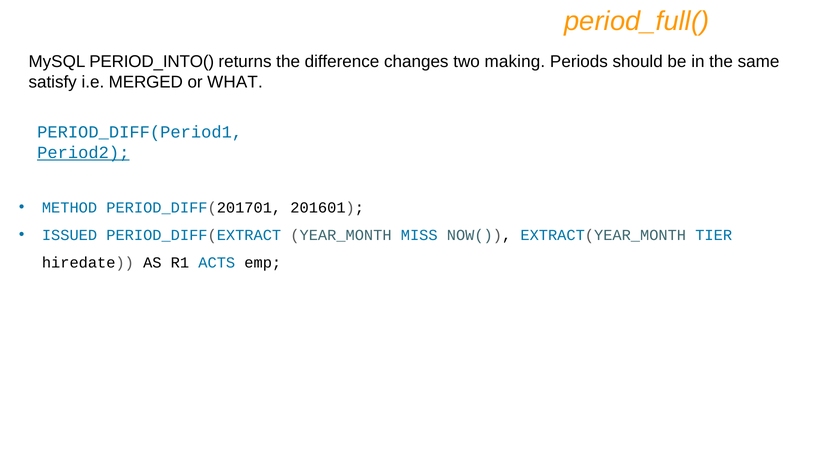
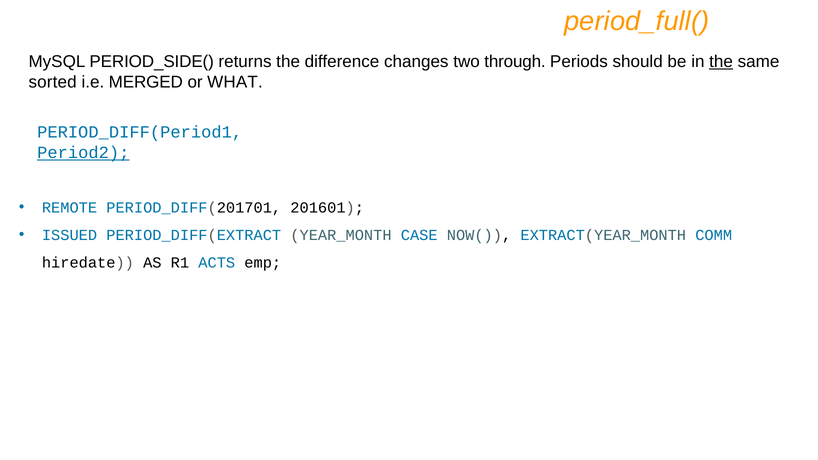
PERIOD_INTO(: PERIOD_INTO( -> PERIOD_SIDE(
making: making -> through
the at (721, 62) underline: none -> present
satisfy: satisfy -> sorted
METHOD: METHOD -> REMOTE
MISS: MISS -> CASE
TIER: TIER -> COMM
